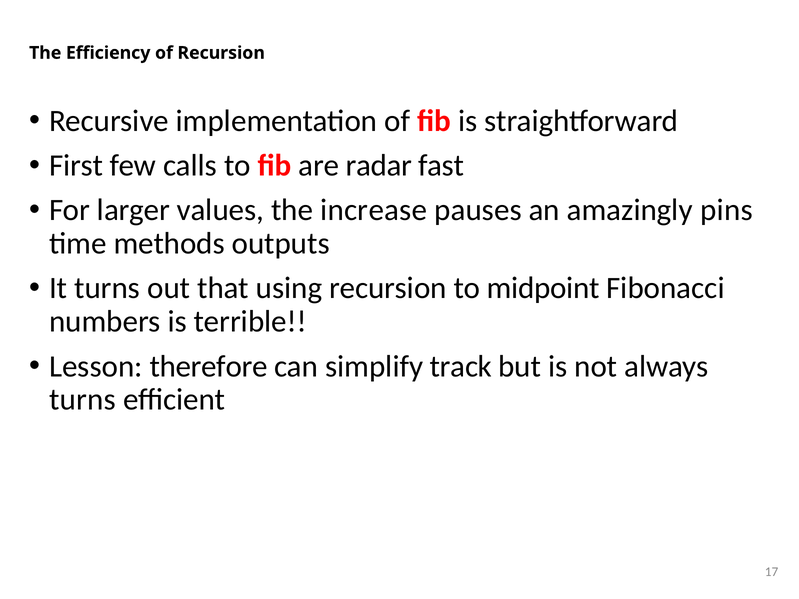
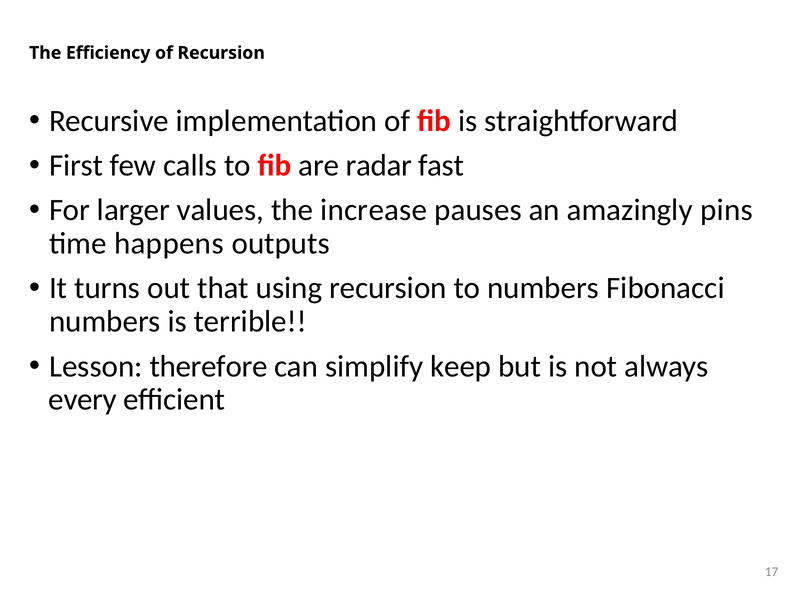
methods: methods -> happens
to midpoint: midpoint -> numbers
track: track -> keep
turns at (82, 400): turns -> every
